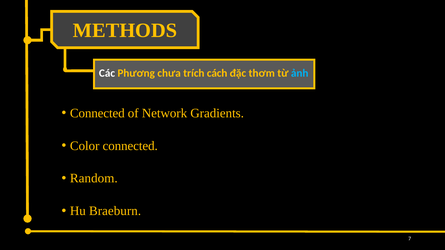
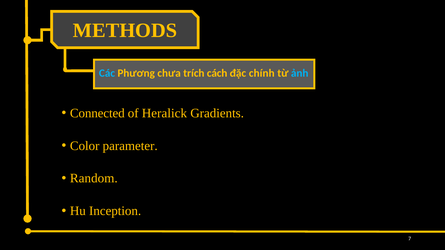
Các colour: white -> light blue
thơm: thơm -> chính
Network: Network -> Heralick
Color connected: connected -> parameter
Braeburn: Braeburn -> Inception
